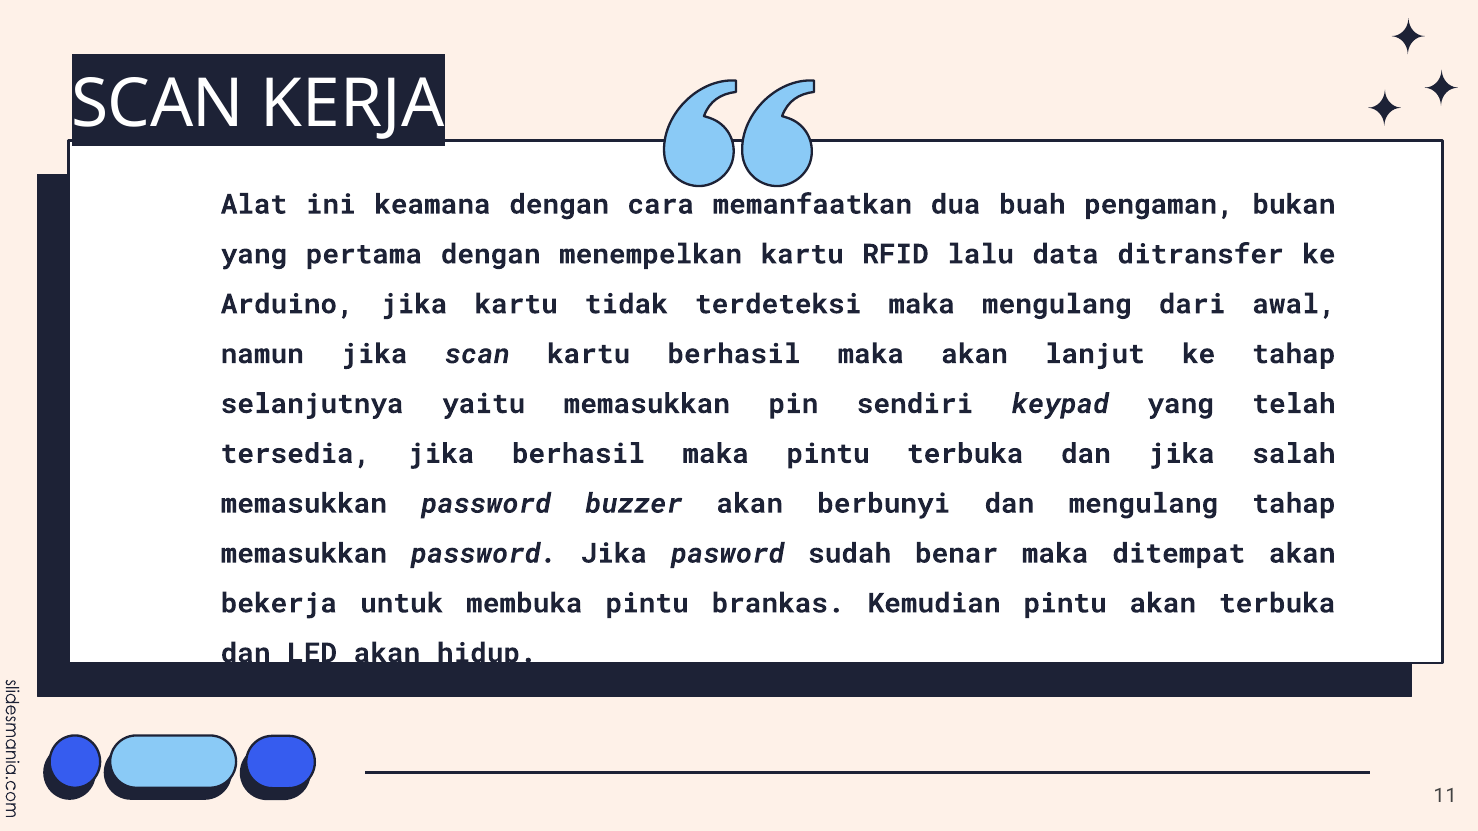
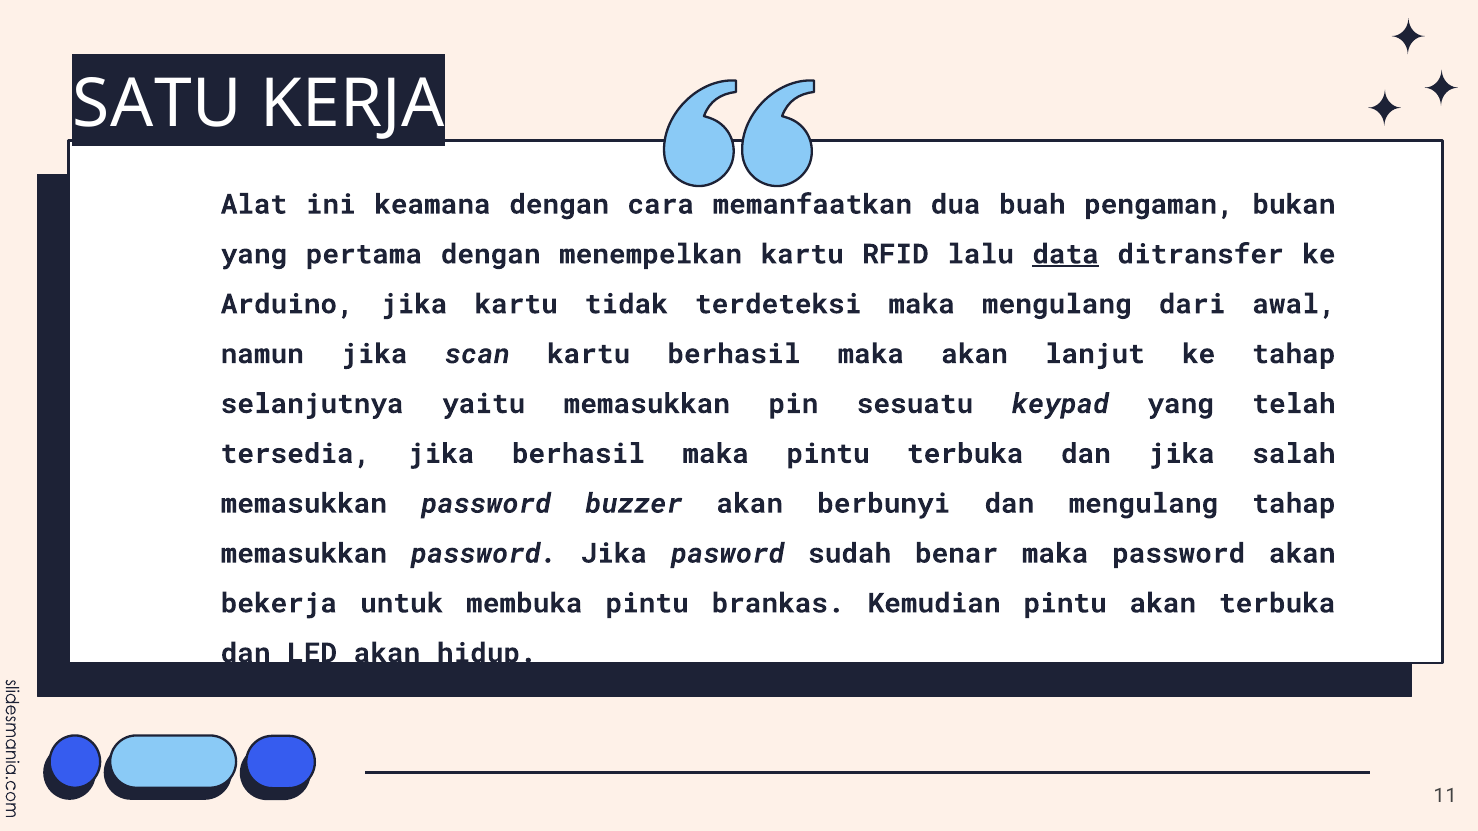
SCAN at (158, 104): SCAN -> SATU
data underline: none -> present
sendiri: sendiri -> sesuatu
maka ditempat: ditempat -> password
